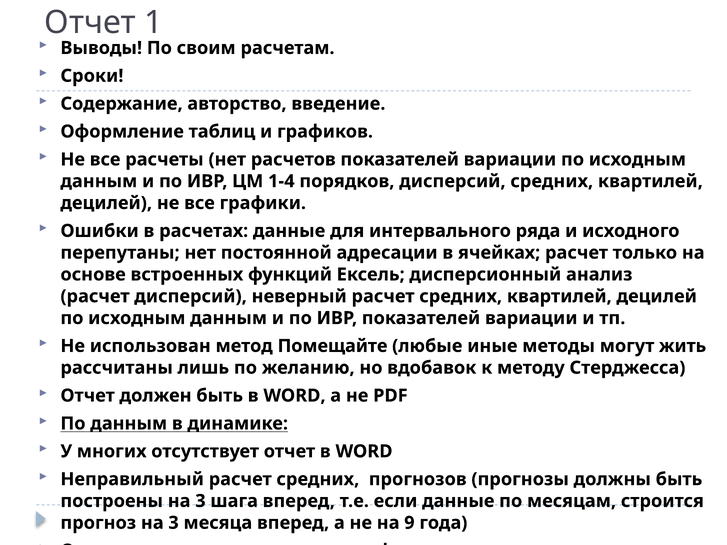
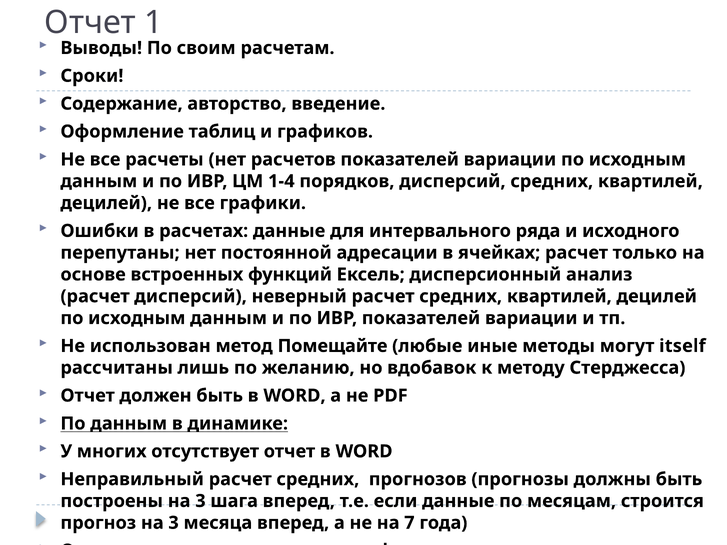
жить: жить -> itself
9: 9 -> 7
